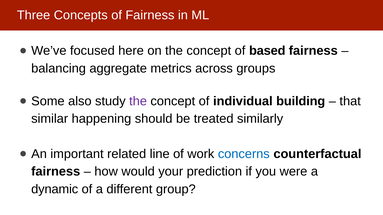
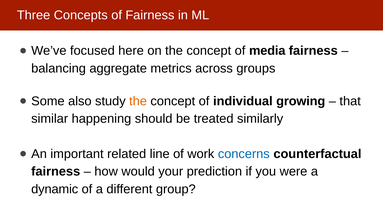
based: based -> media
the at (138, 101) colour: purple -> orange
building: building -> growing
